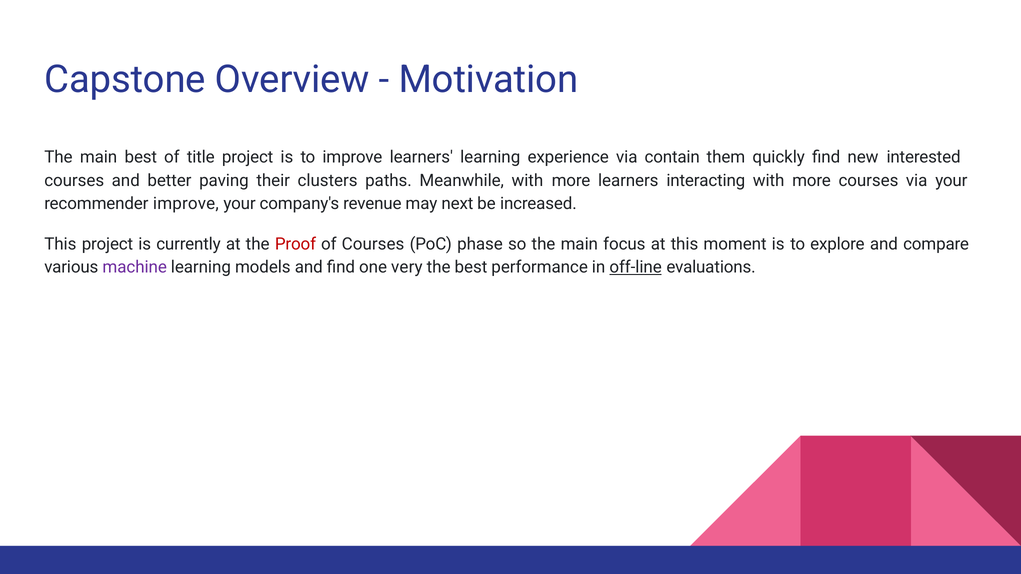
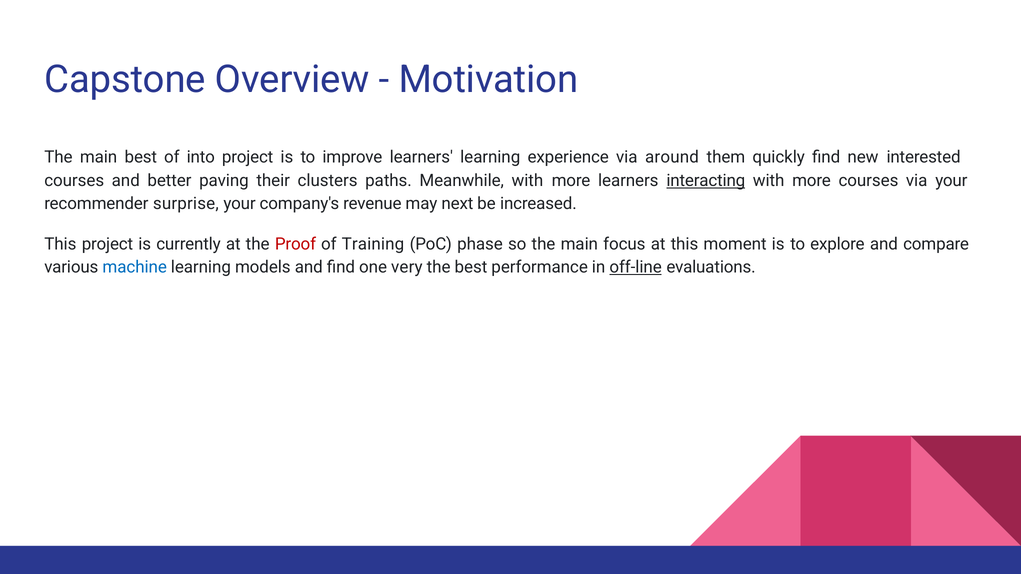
title: title -> into
contain: contain -> around
interacting underline: none -> present
recommender improve: improve -> surprise
of Courses: Courses -> Training
machine colour: purple -> blue
